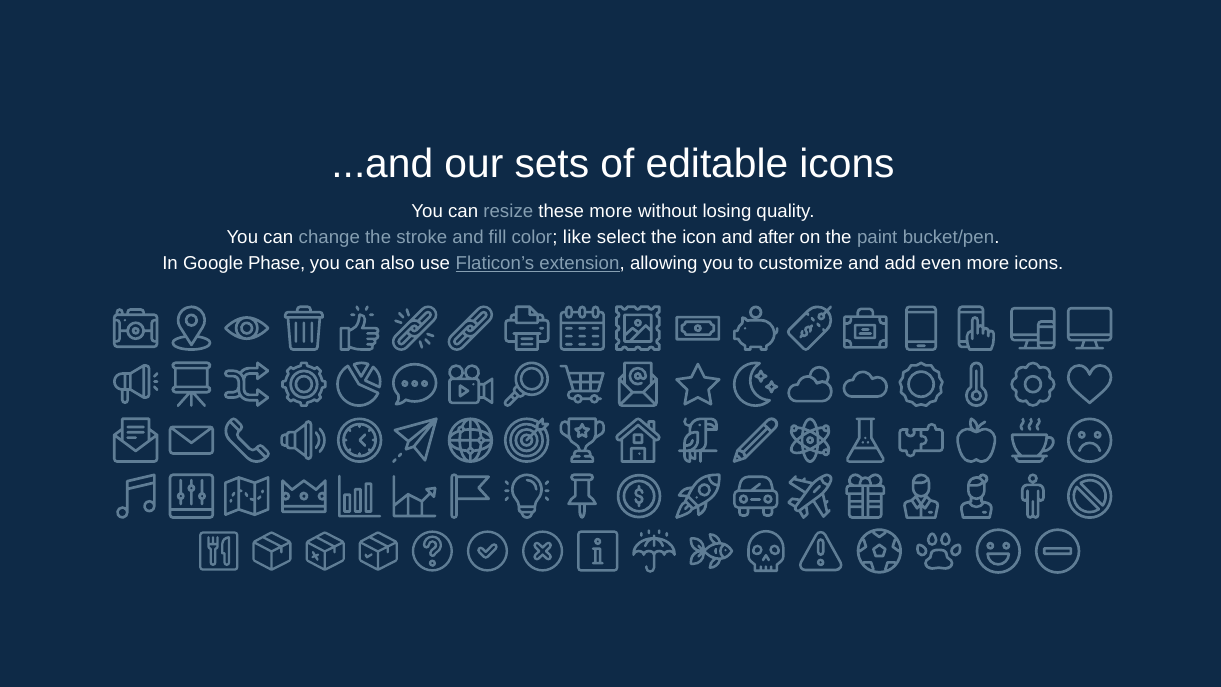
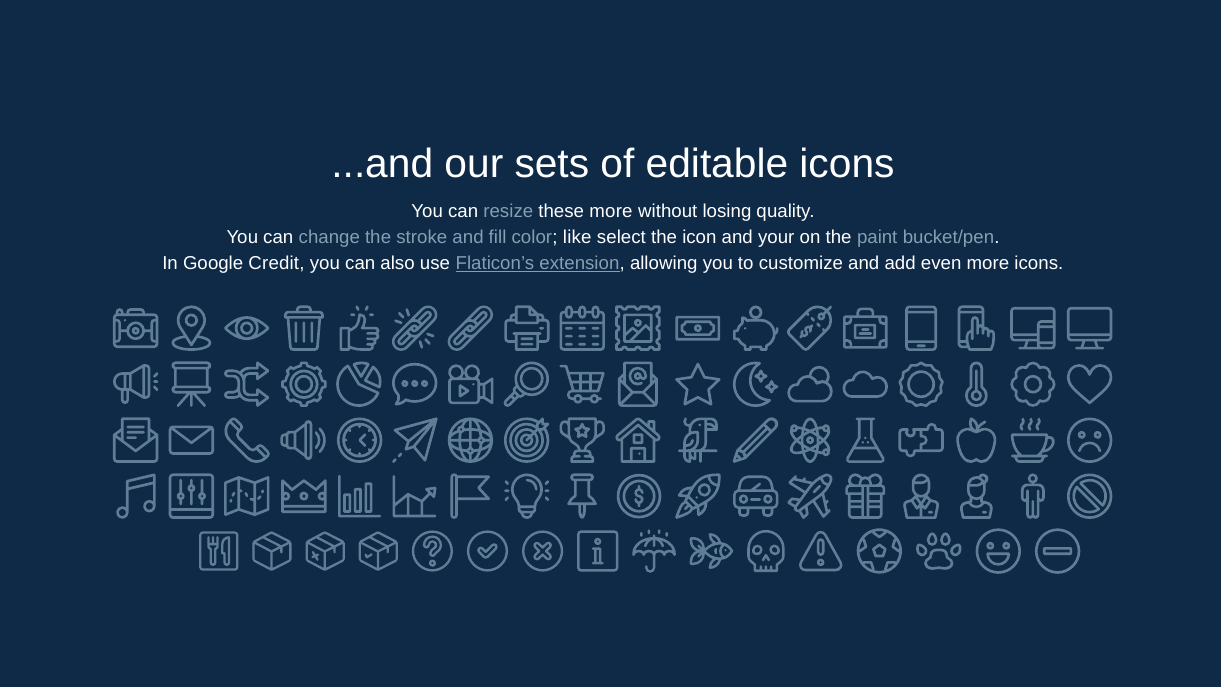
after: after -> your
Phase: Phase -> Credit
